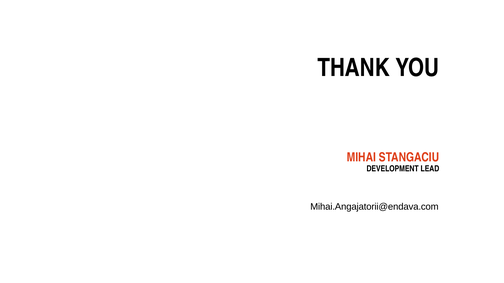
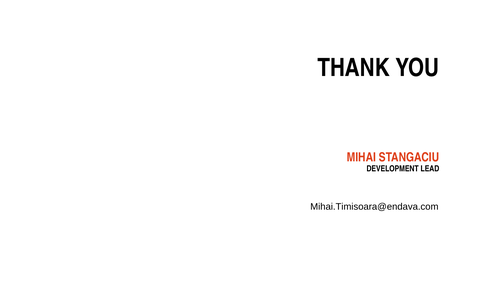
Mihai.Angajatorii@endava.com: Mihai.Angajatorii@endava.com -> Mihai.Timisoara@endava.com
